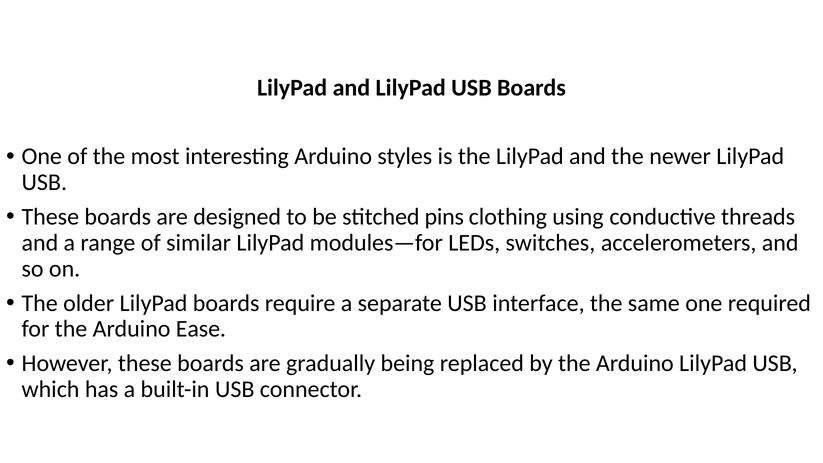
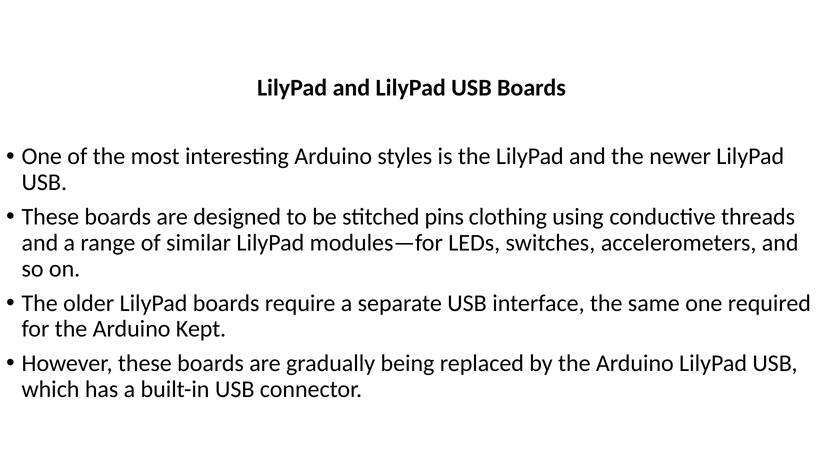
Ease: Ease -> Kept
